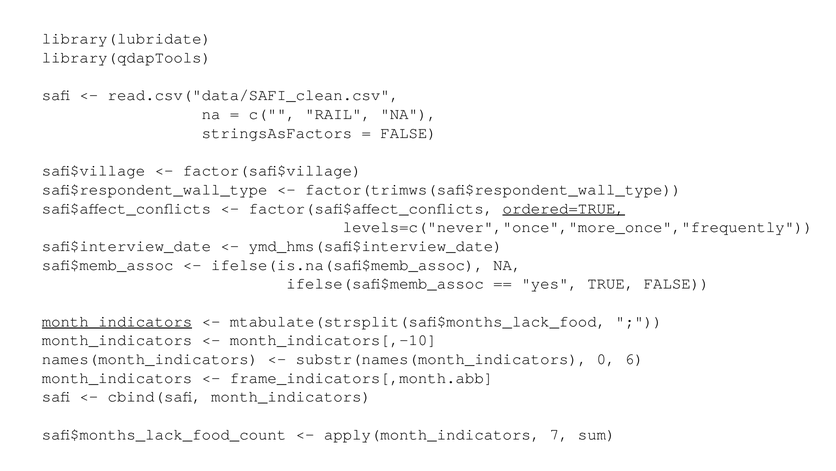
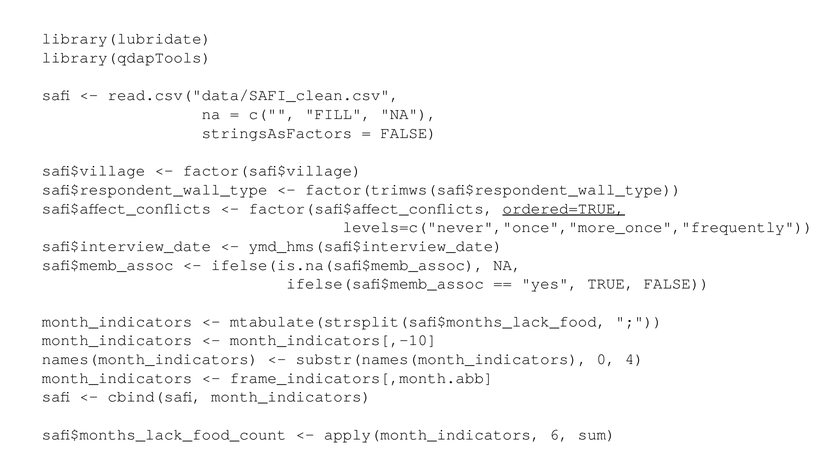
RAIL: RAIL -> FILL
month_indicators at (117, 321) underline: present -> none
6: 6 -> 4
7: 7 -> 6
